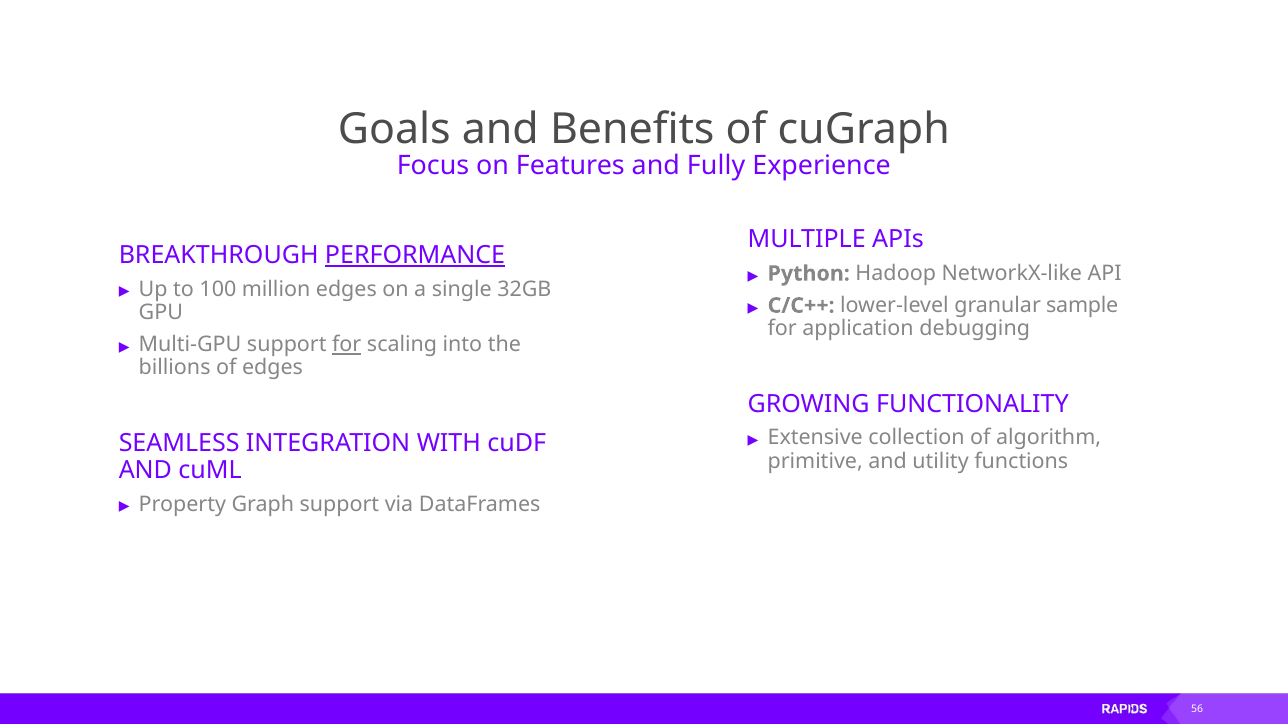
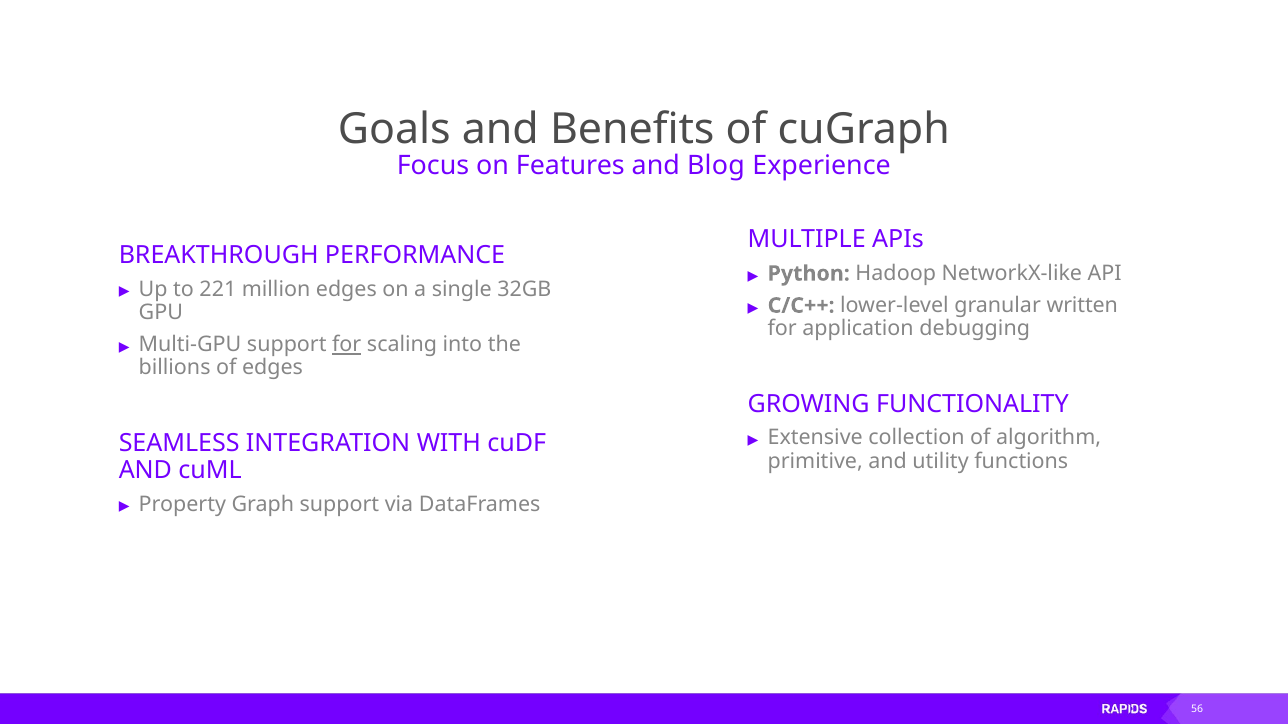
Fully: Fully -> Blog
PERFORMANCE underline: present -> none
100: 100 -> 221
sample: sample -> written
